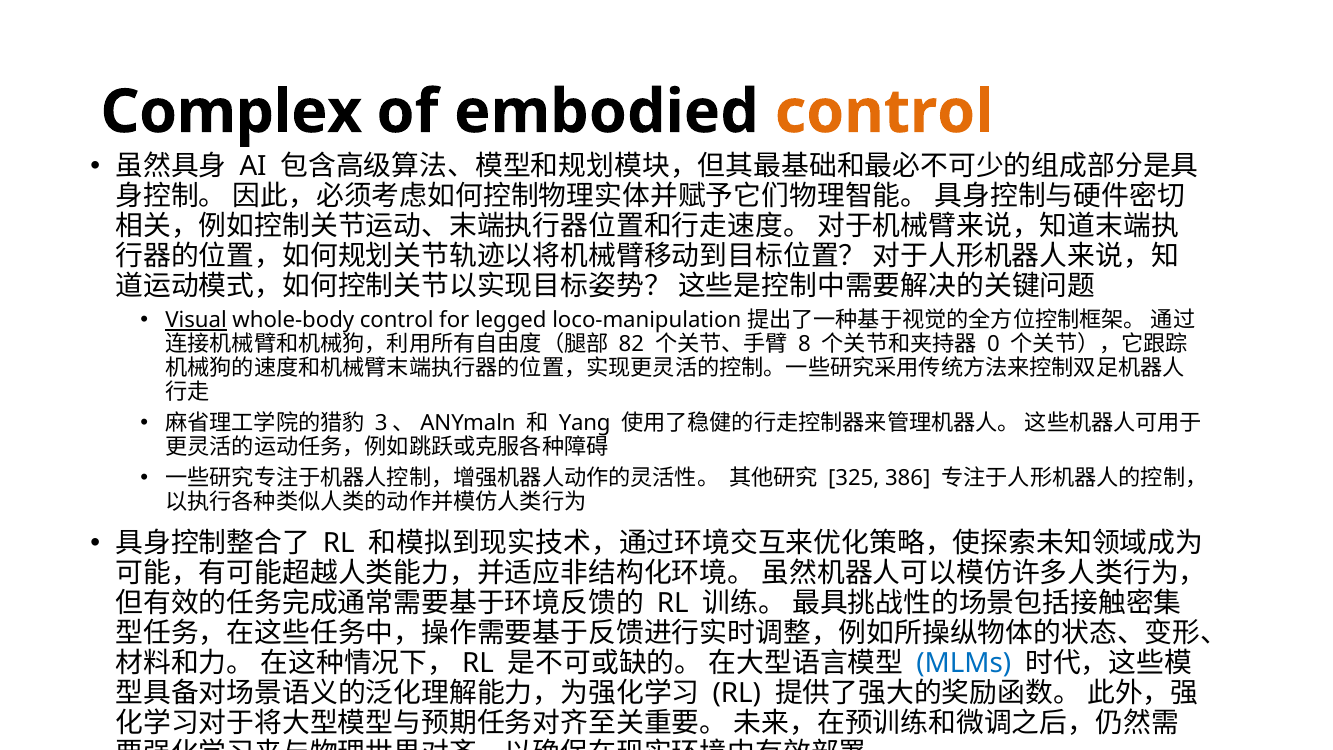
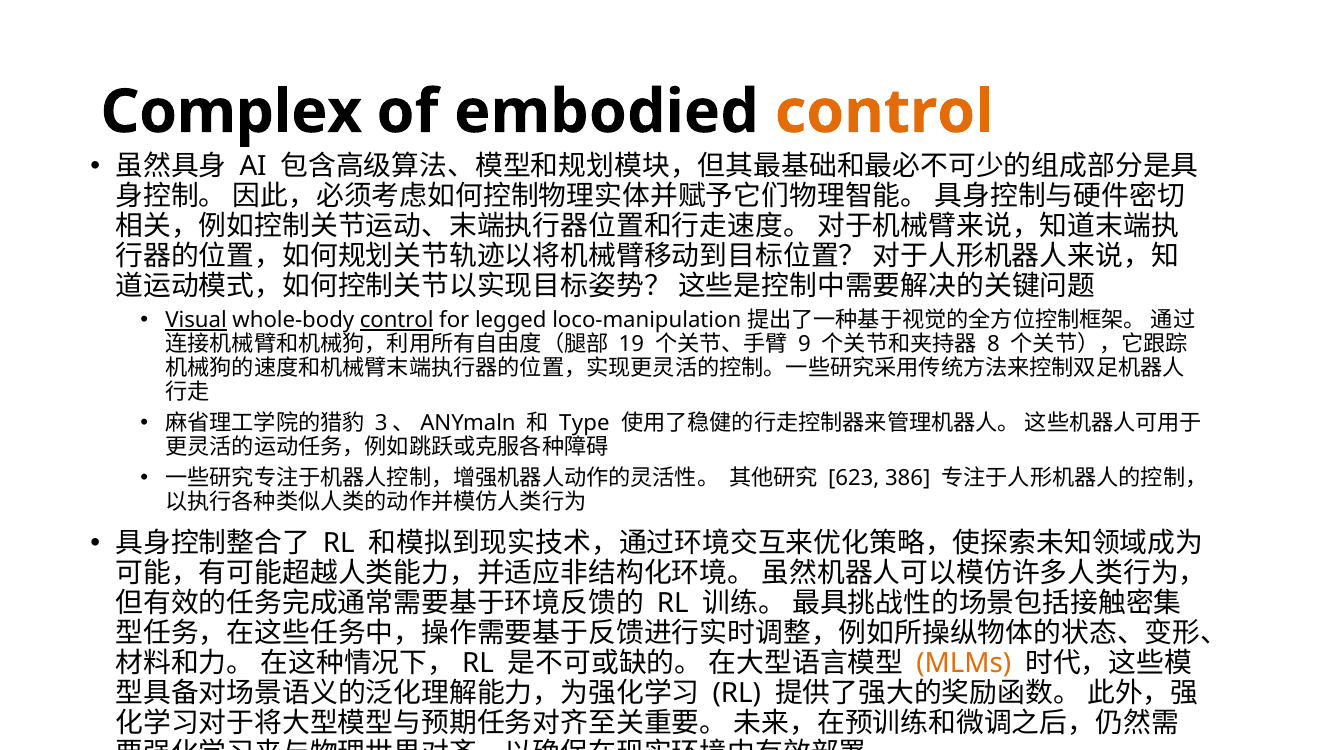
control at (397, 320) underline: none -> present
82: 82 -> 19
8: 8 -> 9
0: 0 -> 8
Yang: Yang -> Type
325: 325 -> 623
MLMs colour: blue -> orange
